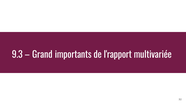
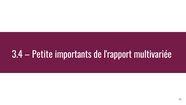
9.3: 9.3 -> 3.4
Grand: Grand -> Petite
